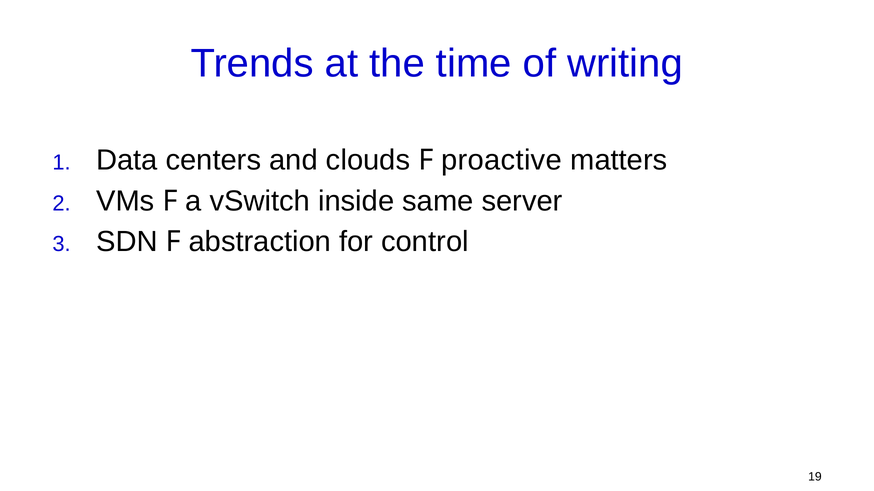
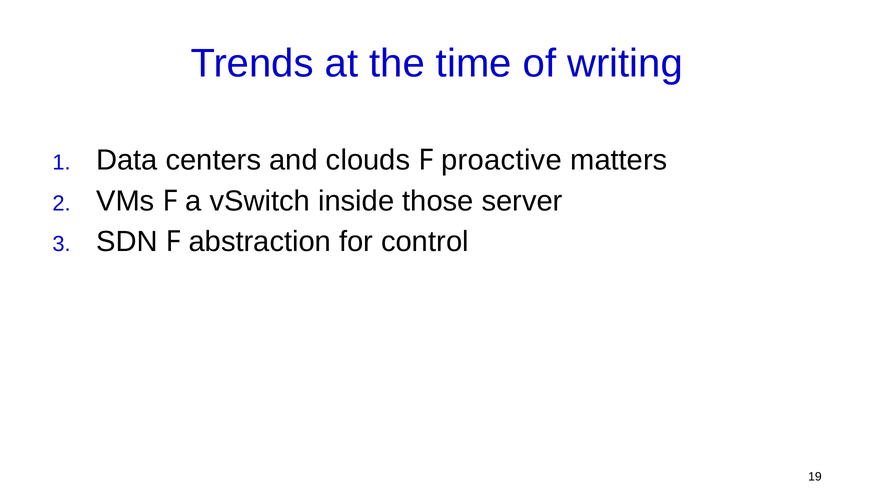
same: same -> those
